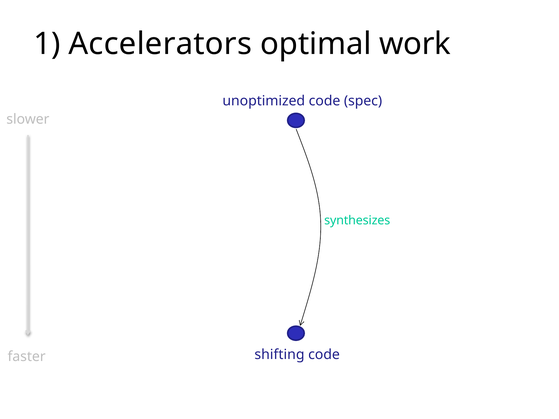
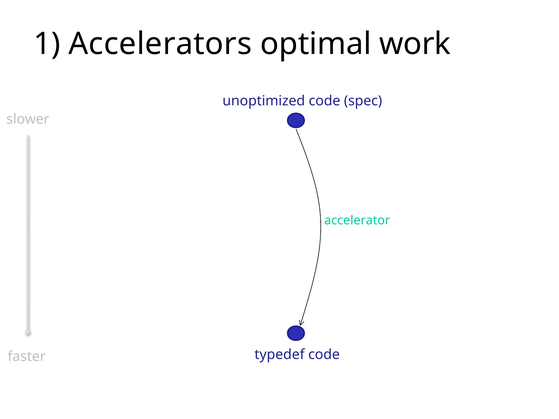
synthesizes: synthesizes -> accelerator
shifting: shifting -> typedef
